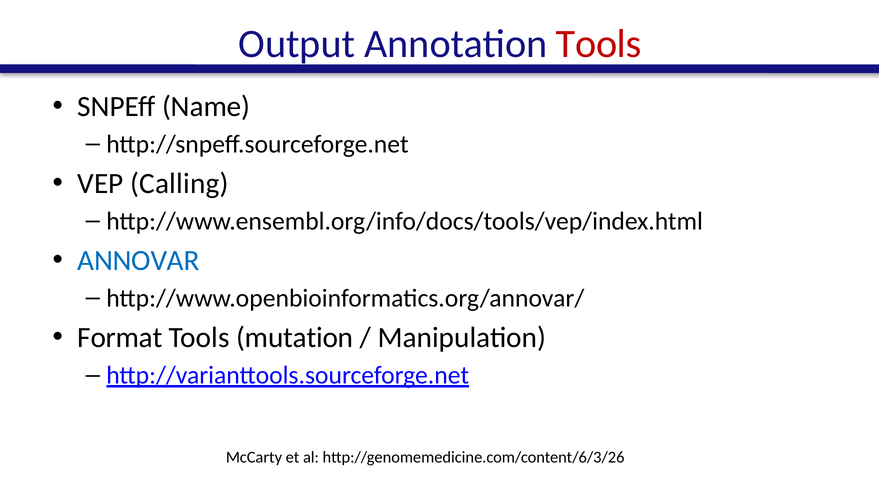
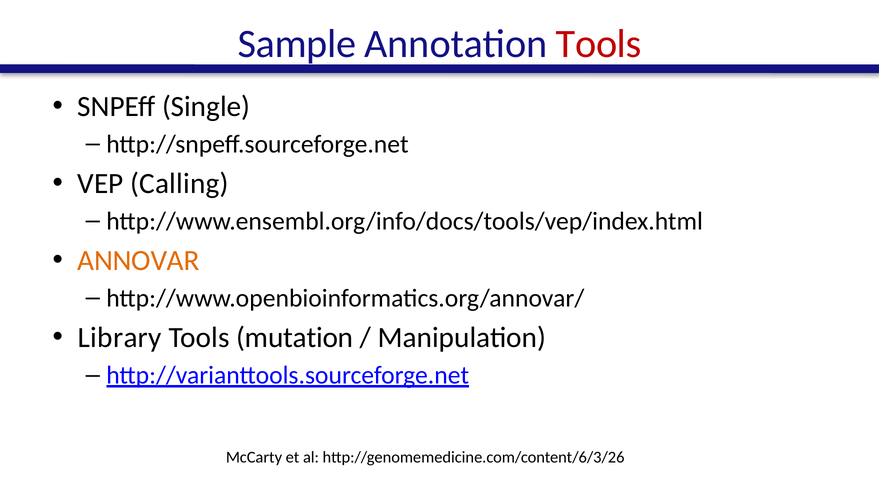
Output: Output -> Sample
Name: Name -> Single
ANNOVAR colour: blue -> orange
Format: Format -> Library
